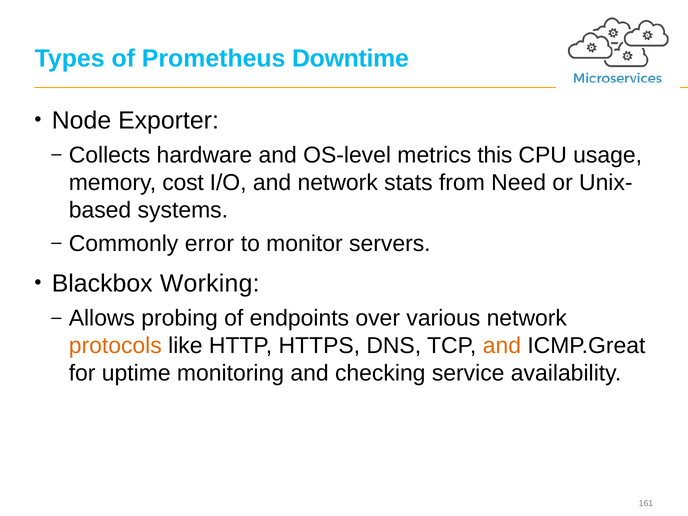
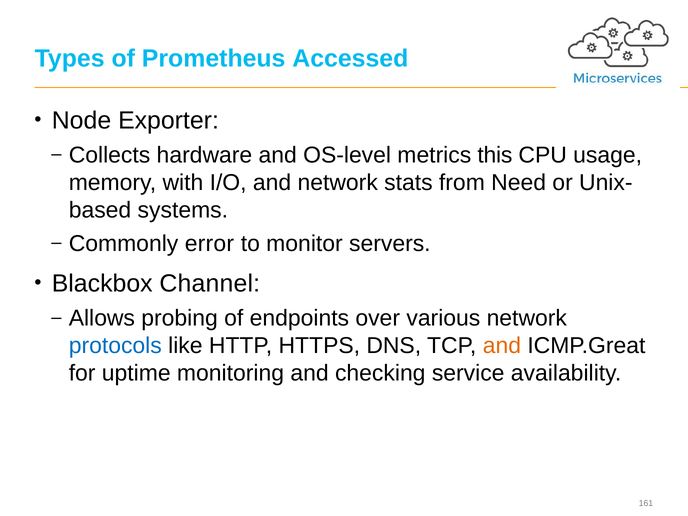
Downtime: Downtime -> Accessed
cost: cost -> with
Working: Working -> Channel
protocols colour: orange -> blue
